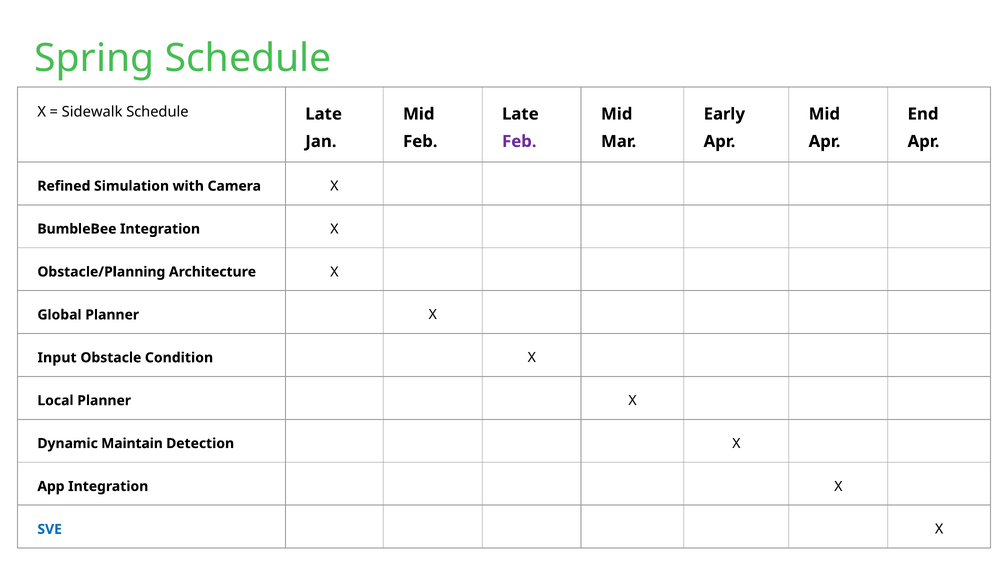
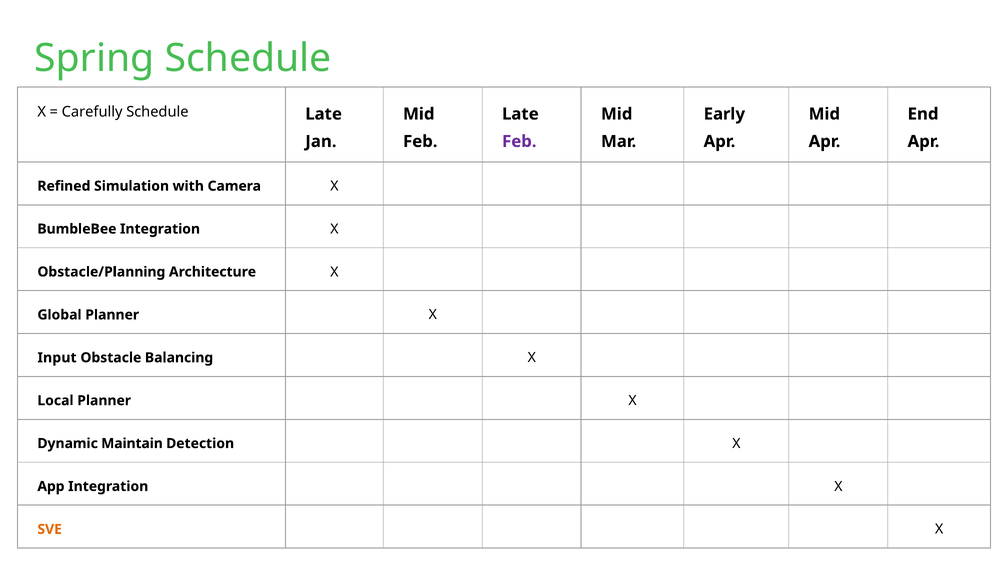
Sidewalk: Sidewalk -> Carefully
Condition: Condition -> Balancing
SVE colour: blue -> orange
